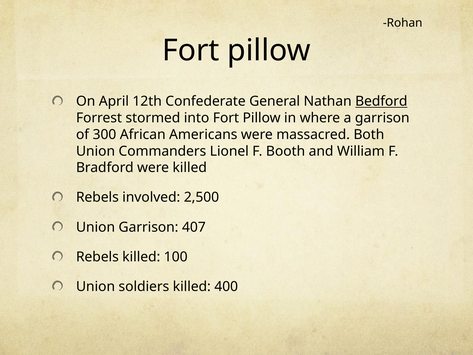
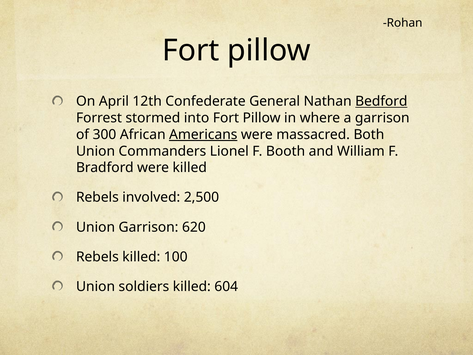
Americans underline: none -> present
407: 407 -> 620
400: 400 -> 604
